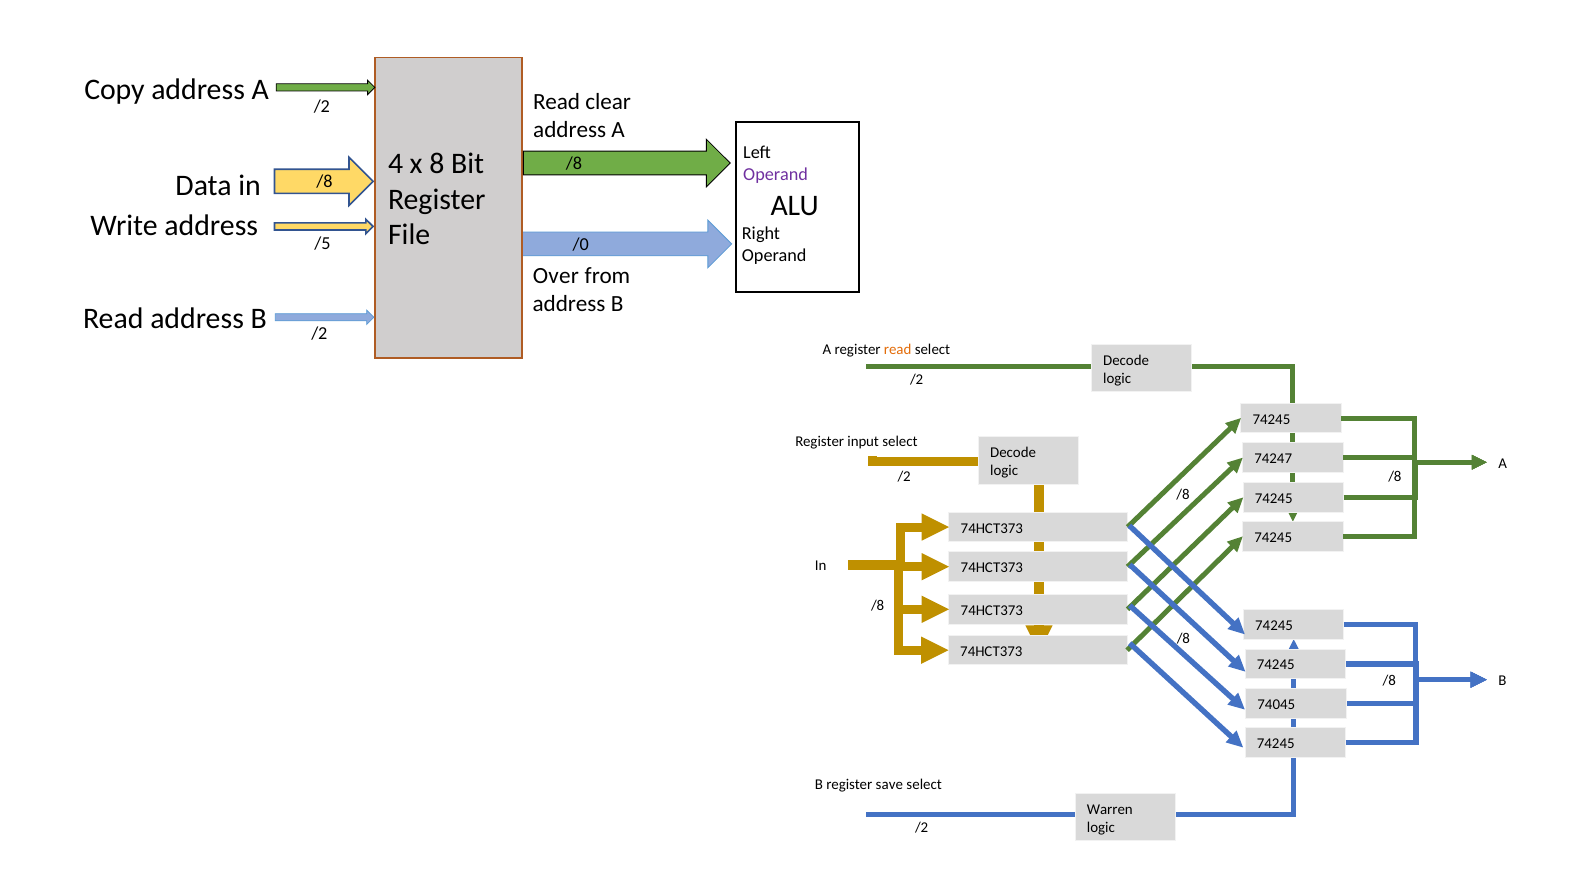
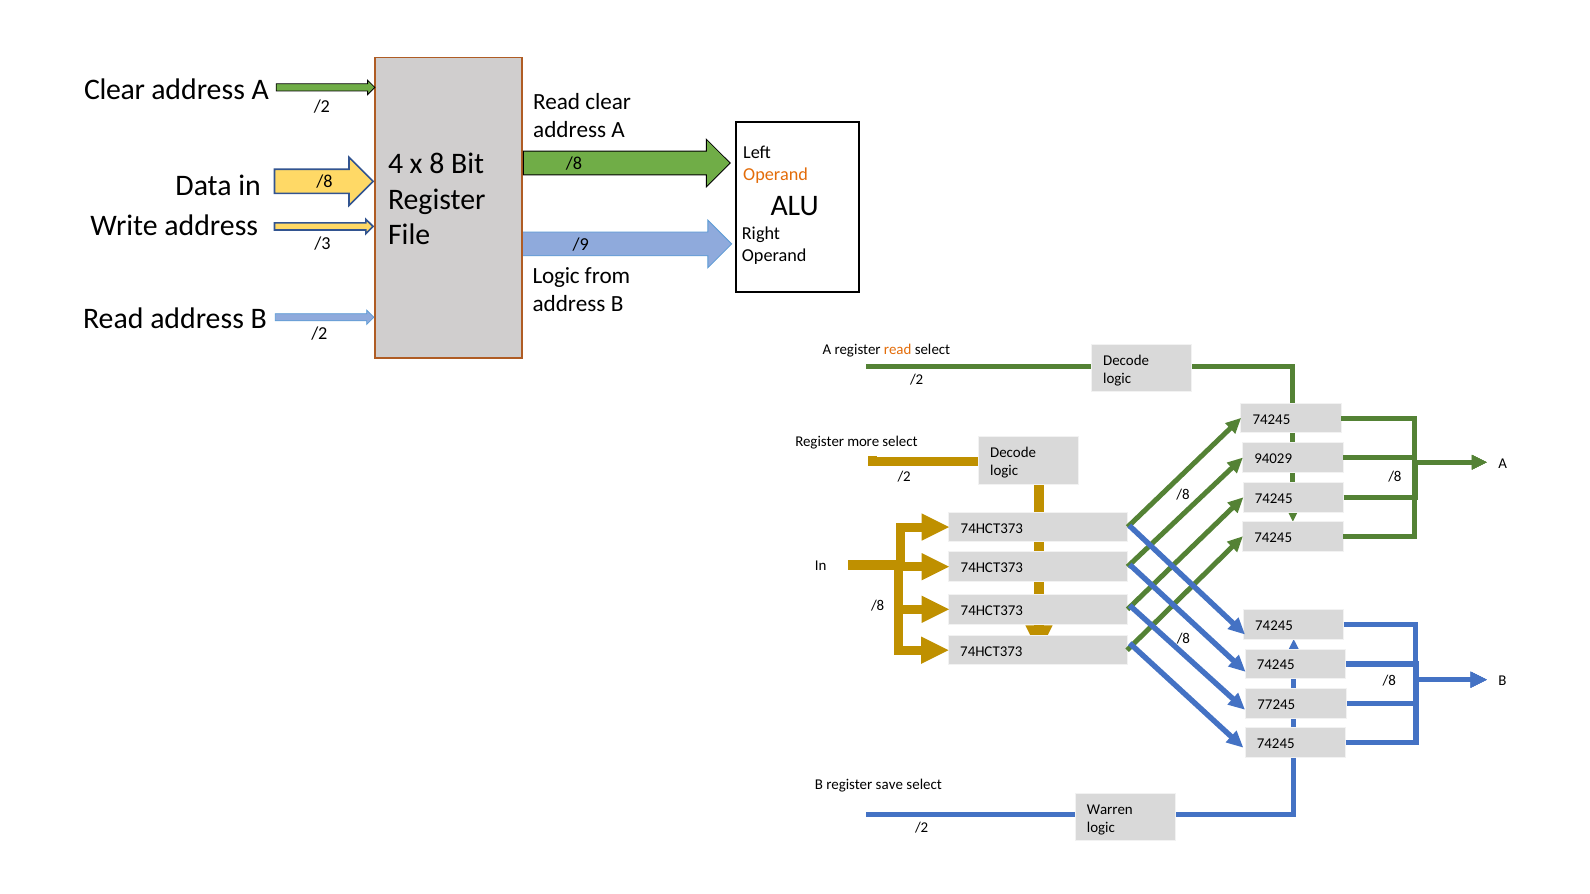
Copy at (114, 90): Copy -> Clear
Operand at (776, 174) colour: purple -> orange
/5: /5 -> /3
/0: /0 -> /9
Over at (556, 276): Over -> Logic
input: input -> more
74247: 74247 -> 94029
74045: 74045 -> 77245
